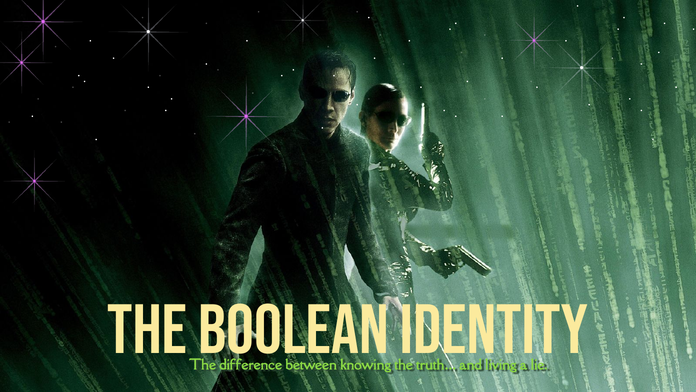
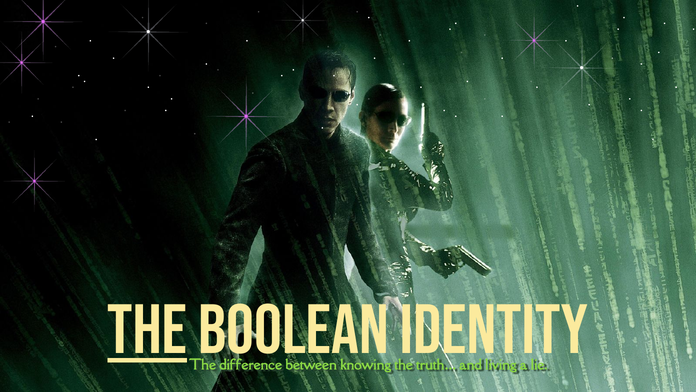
The at (147, 330) underline: none -> present
